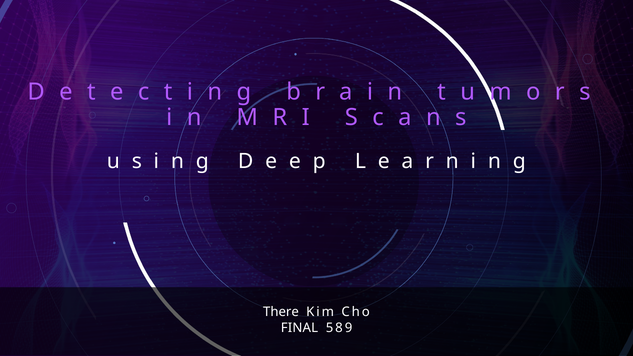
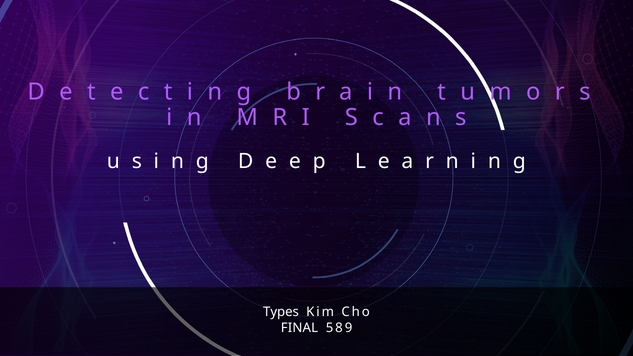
There: There -> Types
